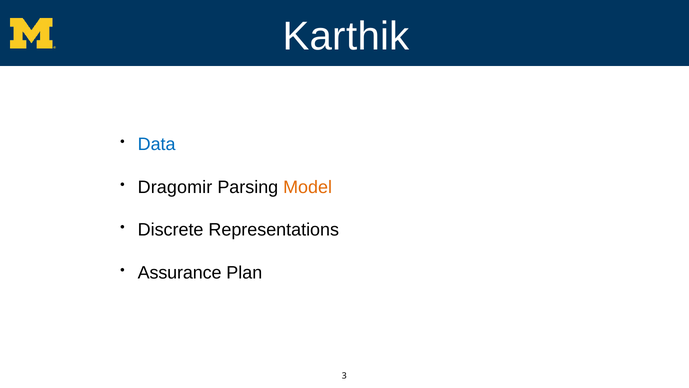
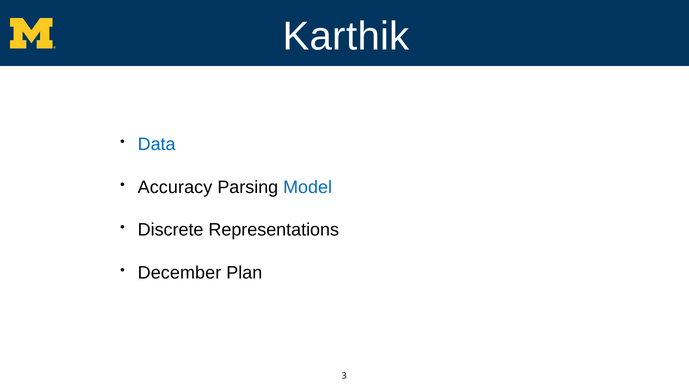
Dragomir: Dragomir -> Accuracy
Model colour: orange -> blue
Assurance: Assurance -> December
